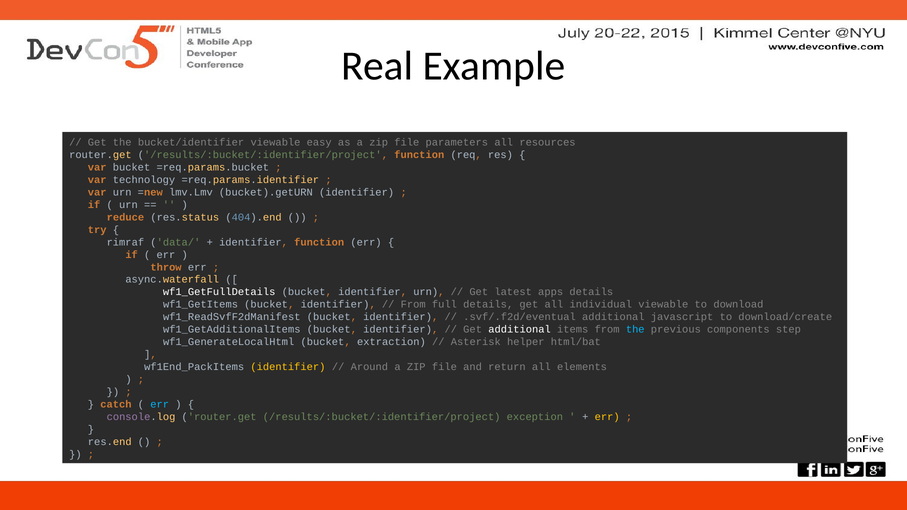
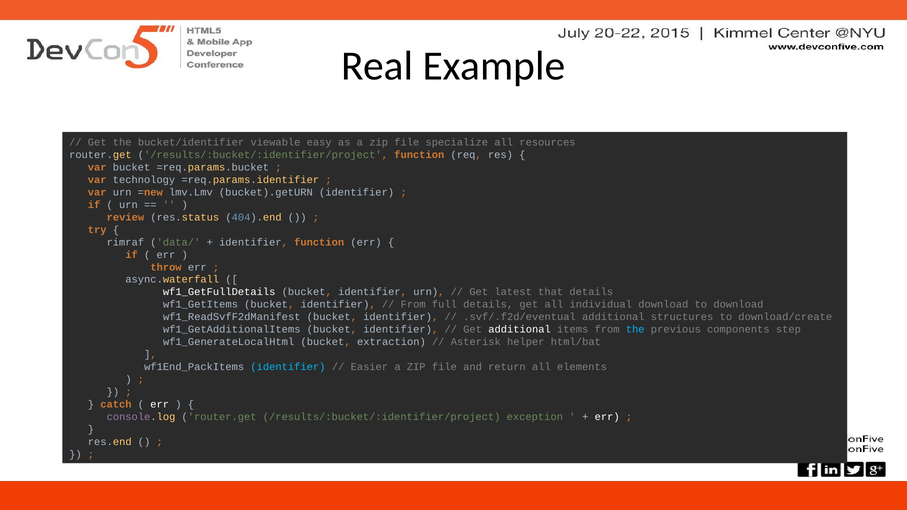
parameters: parameters -> specialize
reduce: reduce -> review
apps: apps -> that
individual viewable: viewable -> download
javascript: javascript -> structures
identifier at (288, 367) colour: yellow -> light blue
Around: Around -> Easier
err at (160, 404) colour: light blue -> white
err at (607, 417) colour: yellow -> white
